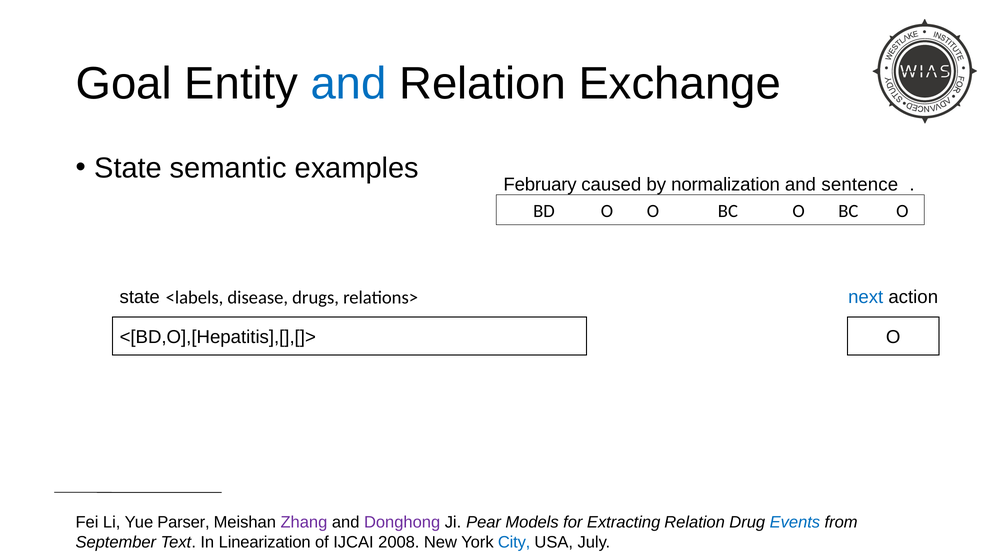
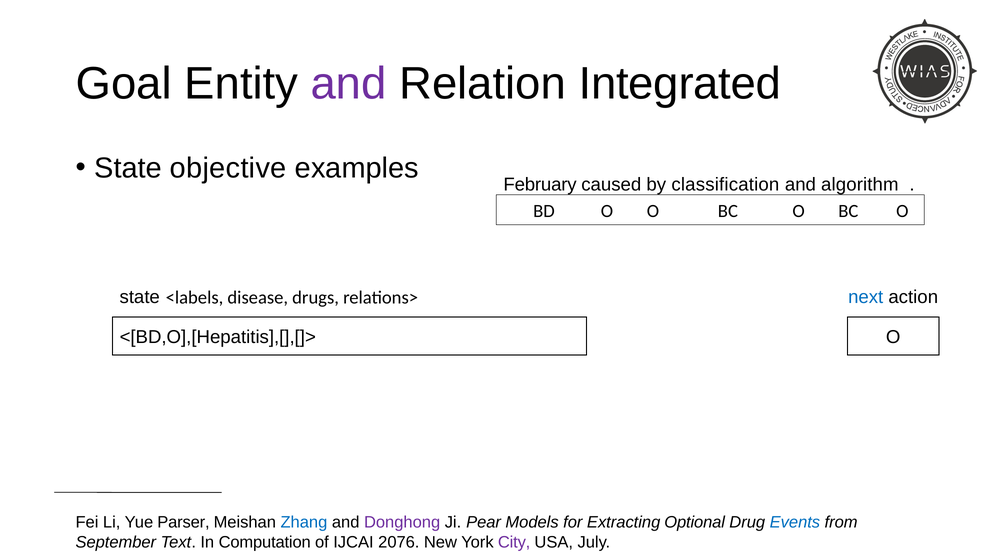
and at (349, 83) colour: blue -> purple
Exchange: Exchange -> Integrated
semantic: semantic -> objective
normalization: normalization -> classification
sentence: sentence -> algorithm
Zhang colour: purple -> blue
Extracting Relation: Relation -> Optional
Linearization: Linearization -> Computation
2008: 2008 -> 2076
City colour: blue -> purple
